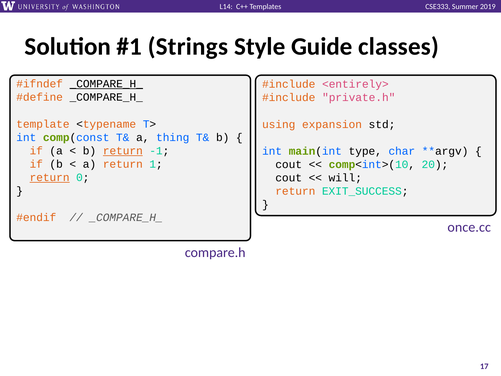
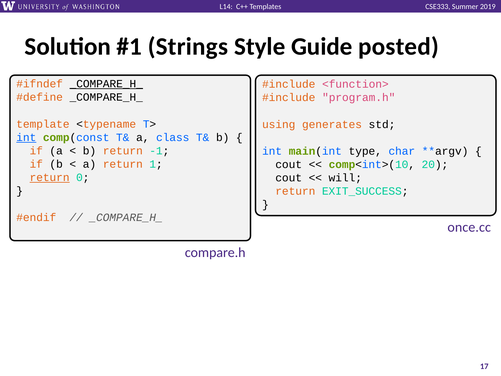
classes: classes -> posted
<entirely>: <entirely> -> <function>
private.h: private.h -> program.h
expansion: expansion -> generates
int at (26, 137) underline: none -> present
thing: thing -> class
return at (123, 151) underline: present -> none
